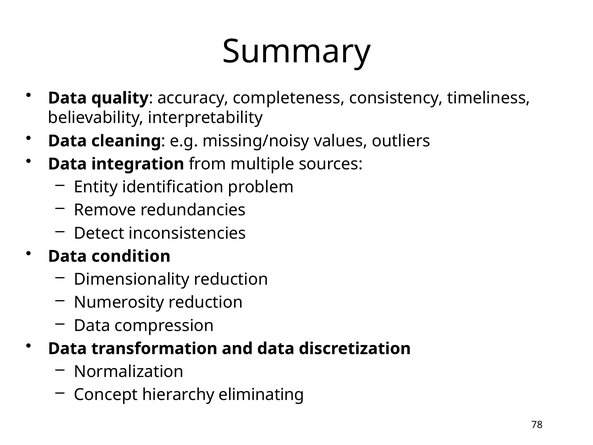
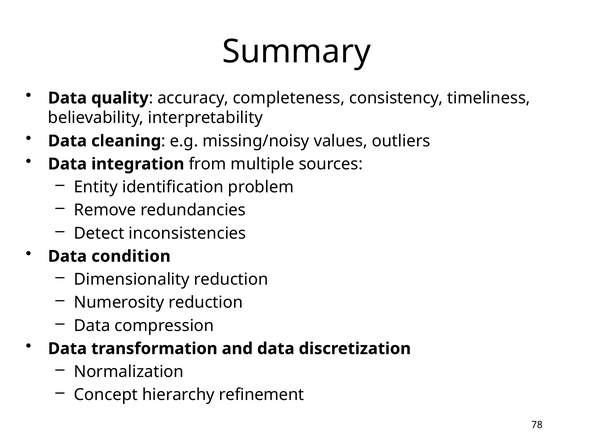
eliminating: eliminating -> refinement
